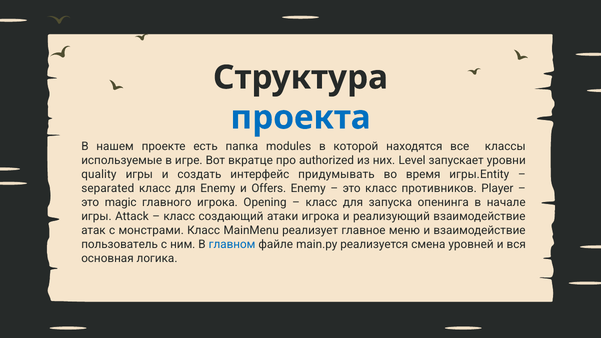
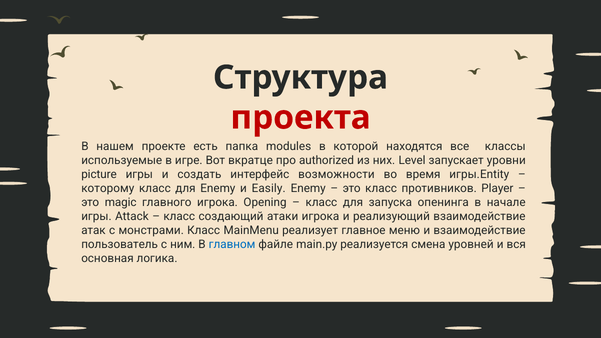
проекта colour: blue -> red
quality: quality -> picture
придумывать: придумывать -> возможности
separated: separated -> которому
Offers: Offers -> Easily
